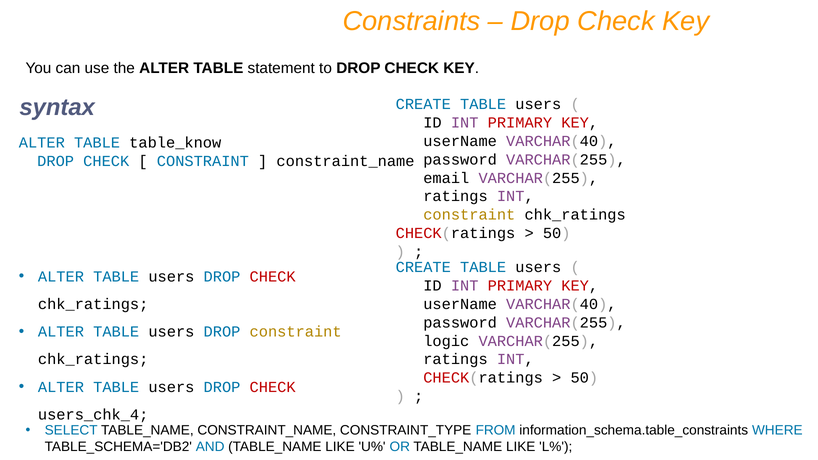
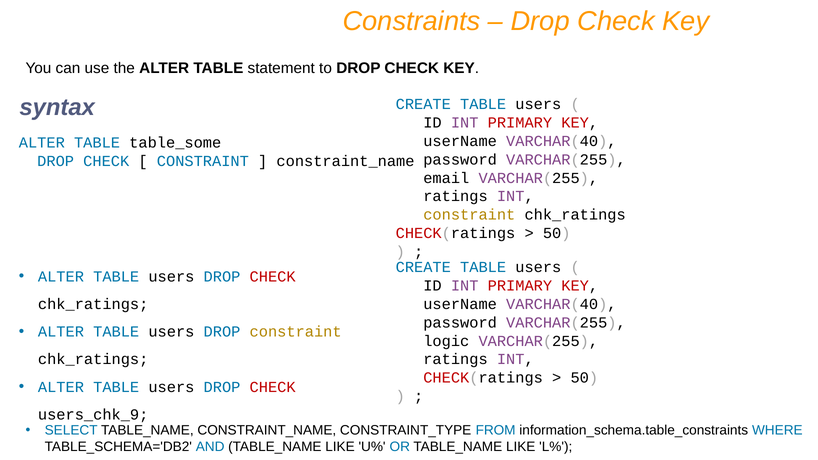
table_know: table_know -> table_some
users_chk_4: users_chk_4 -> users_chk_9
